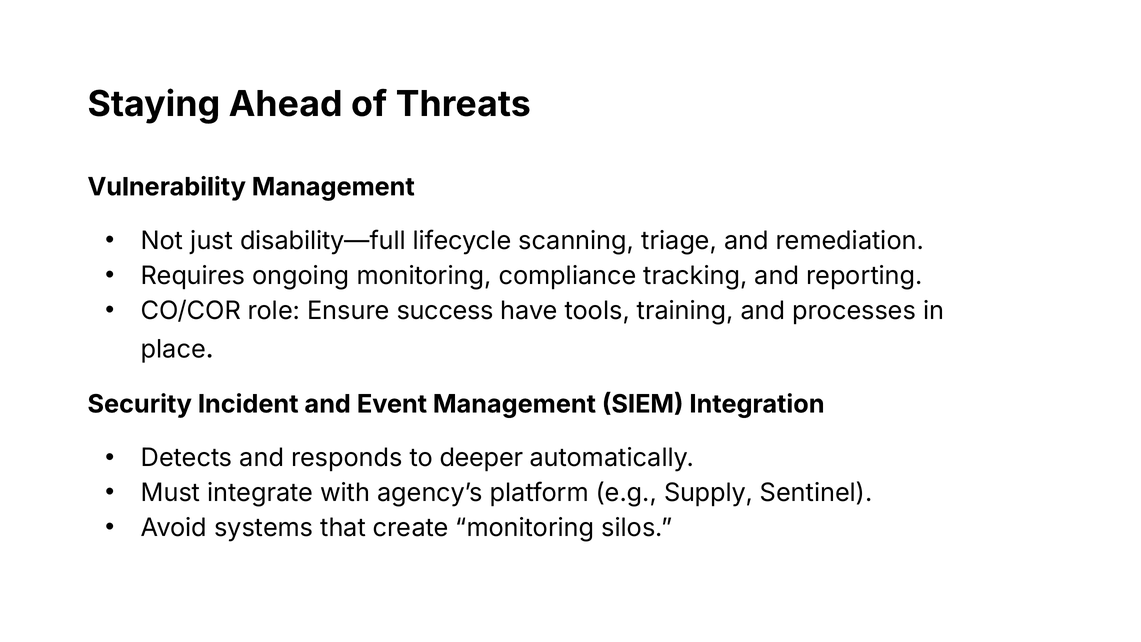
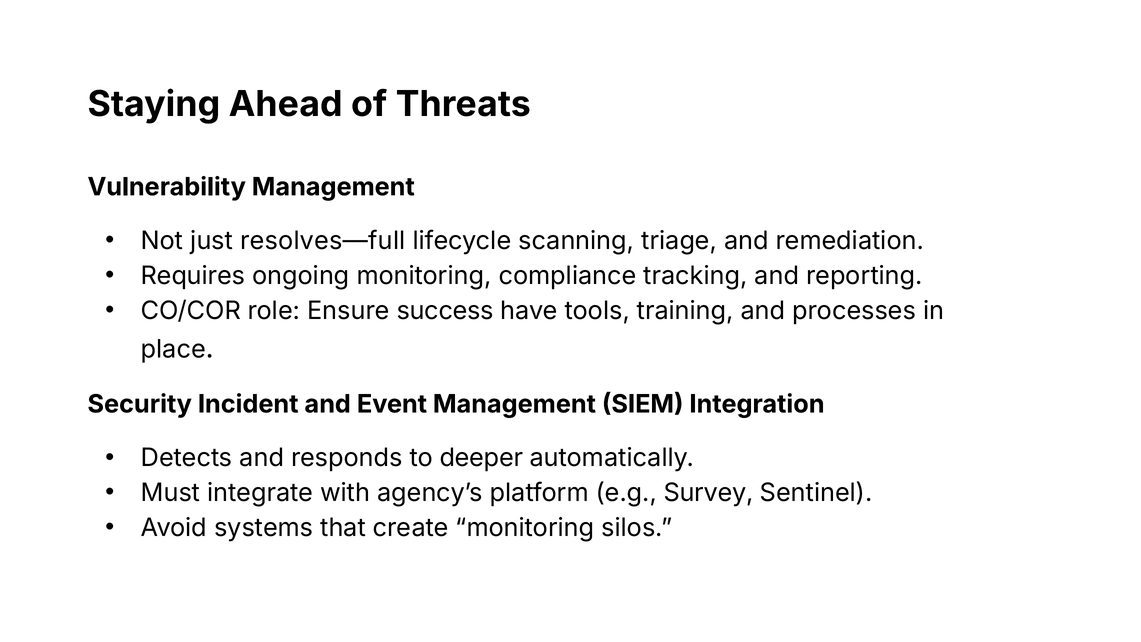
disability—full: disability—full -> resolves—full
Supply: Supply -> Survey
